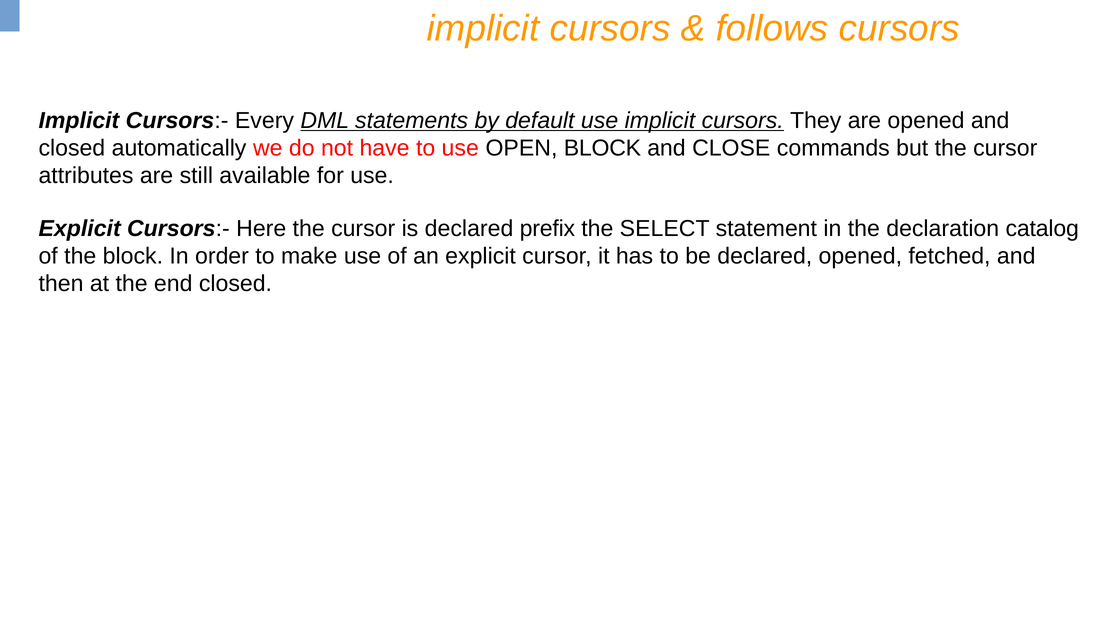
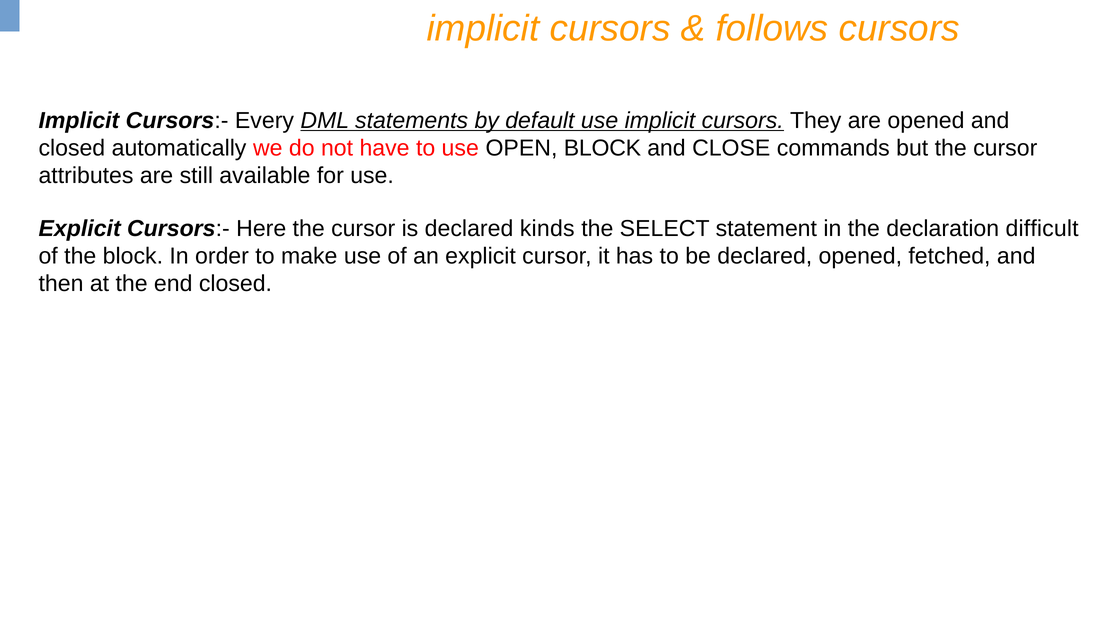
prefix: prefix -> kinds
catalog: catalog -> difficult
